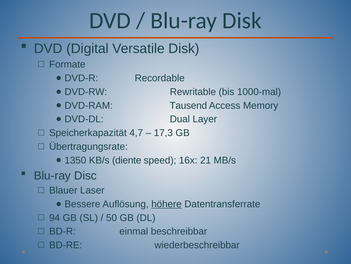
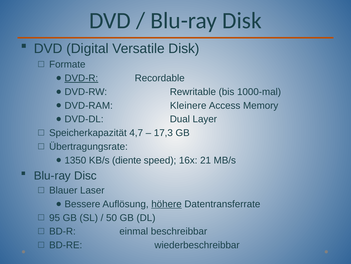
DVD-R underline: none -> present
Tausend: Tausend -> Kleinere
94: 94 -> 95
